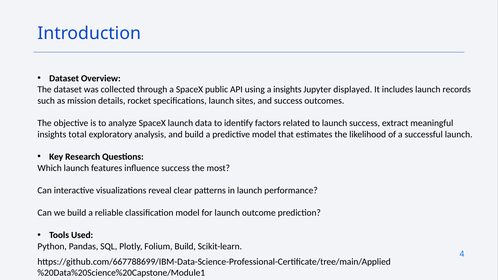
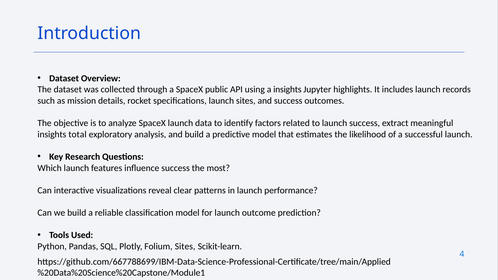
displayed: displayed -> highlights
Folium Build: Build -> Sites
